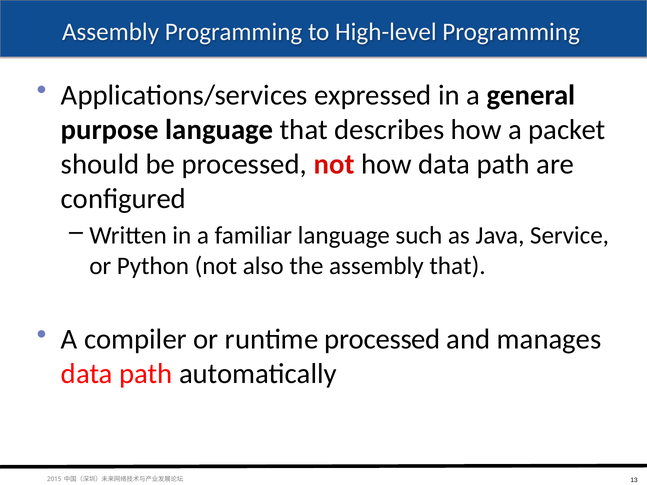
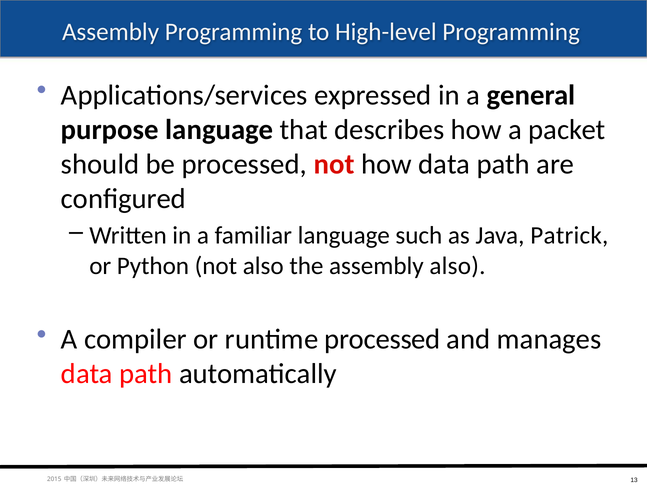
Service: Service -> Patrick
assembly that: that -> also
